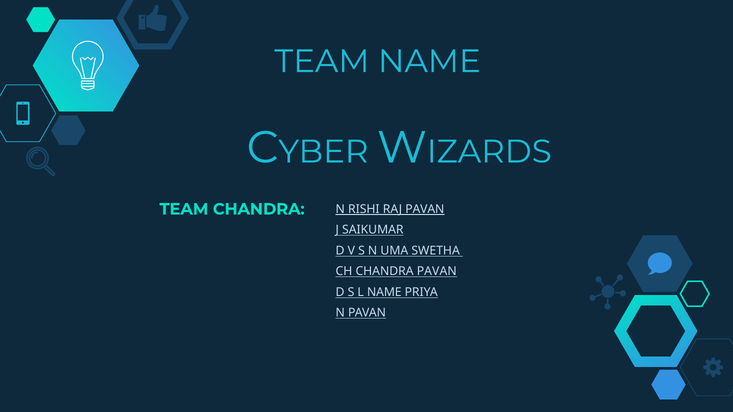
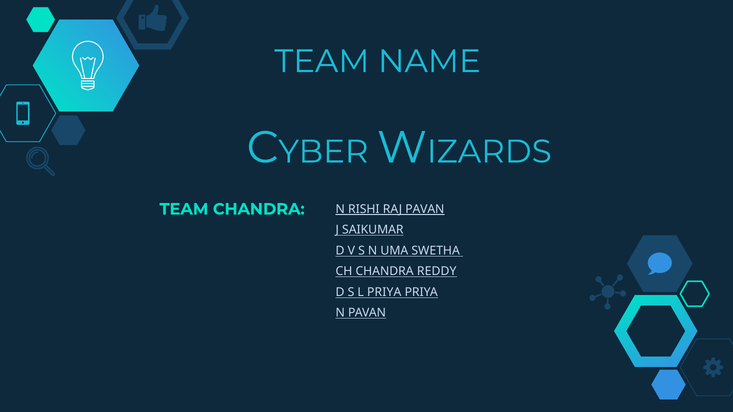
CHANDRA PAVAN: PAVAN -> REDDY
L NAME: NAME -> PRIYA
